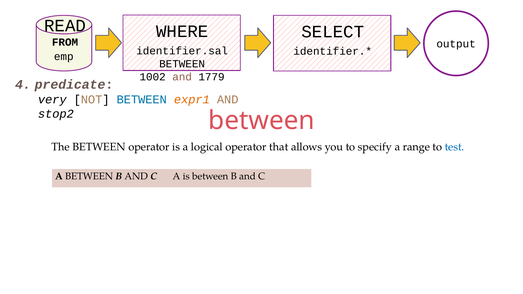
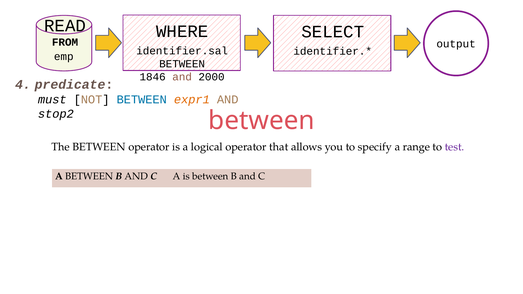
1002: 1002 -> 1846
1779: 1779 -> 2000
very: very -> must
test colour: blue -> purple
